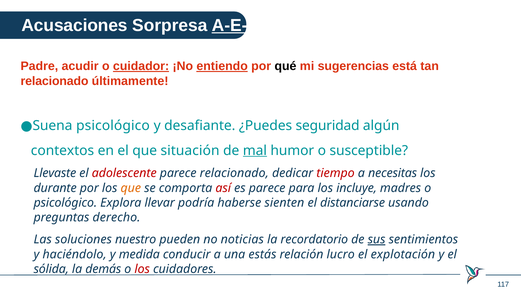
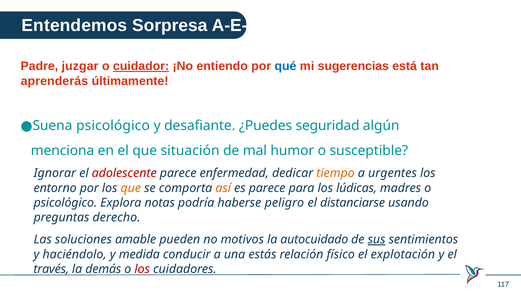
Acusaciones: Acusaciones -> Entendemos
A-E-C-P underline: present -> none
acudir: acudir -> juzgar
entiendo underline: present -> none
qué colour: black -> blue
relacionado at (55, 81): relacionado -> aprenderás
contextos: contextos -> menciona
mal underline: present -> none
Llevaste: Llevaste -> Ignorar
parece relacionado: relacionado -> enfermedad
tiempo colour: red -> orange
necesitas: necesitas -> urgentes
durante: durante -> entorno
así colour: red -> orange
incluye: incluye -> lúdicas
llevar: llevar -> notas
sienten: sienten -> peligro
nuestro: nuestro -> amable
noticias: noticias -> motivos
recordatorio: recordatorio -> autocuidado
lucro: lucro -> físico
sólida: sólida -> través
